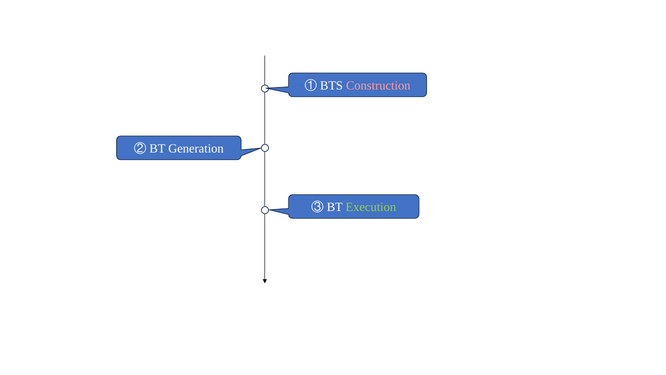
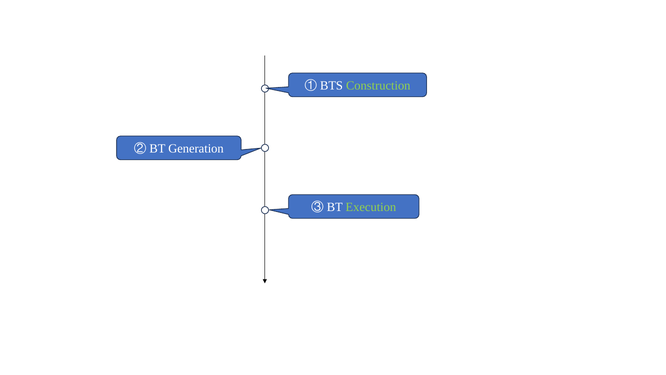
Construction colour: pink -> light green
